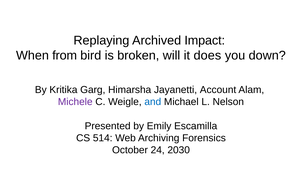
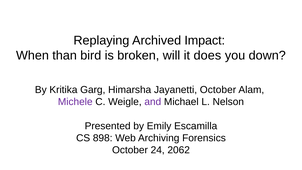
from: from -> than
Jayanetti Account: Account -> October
and colour: blue -> purple
514: 514 -> 898
2030: 2030 -> 2062
